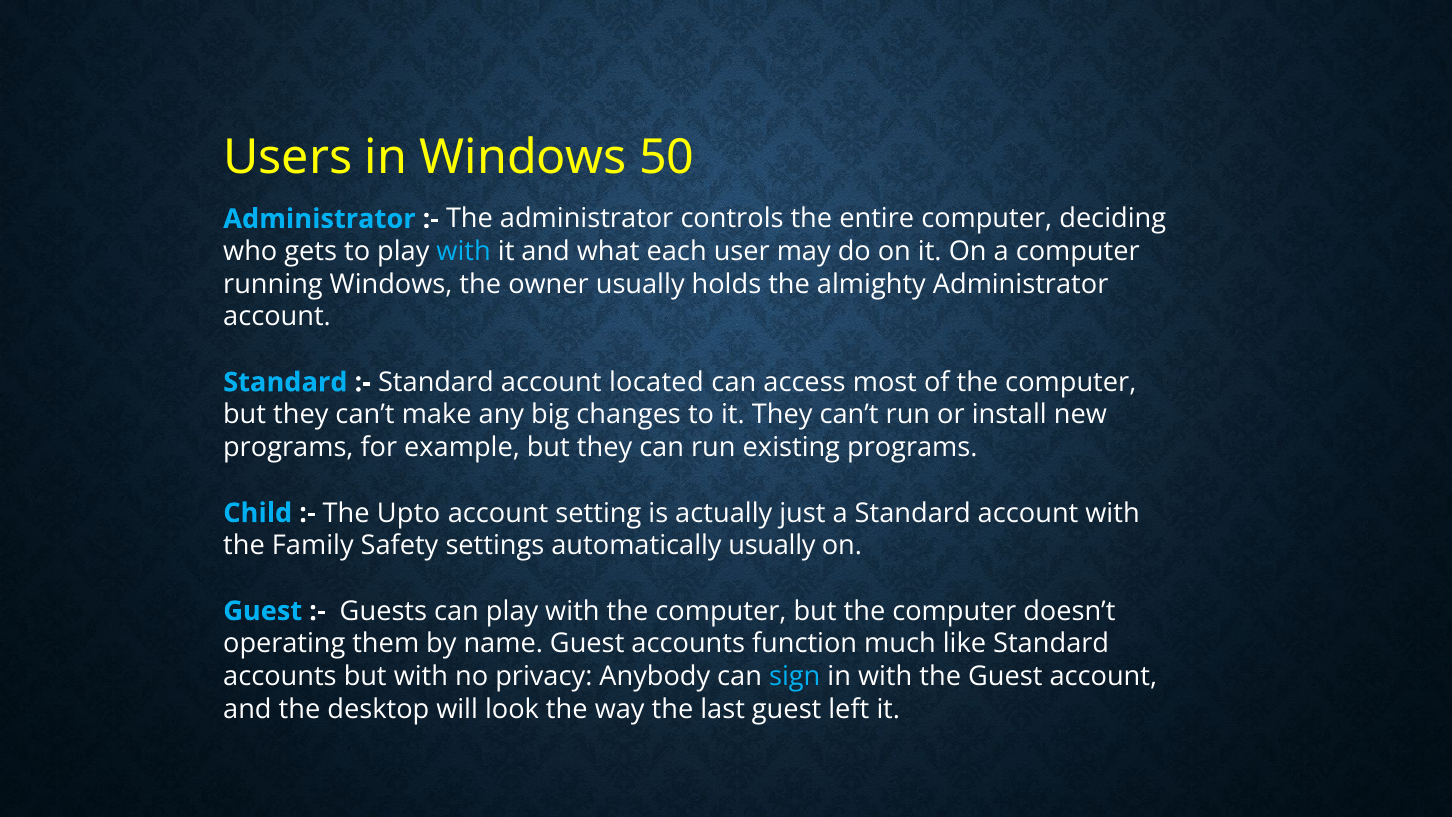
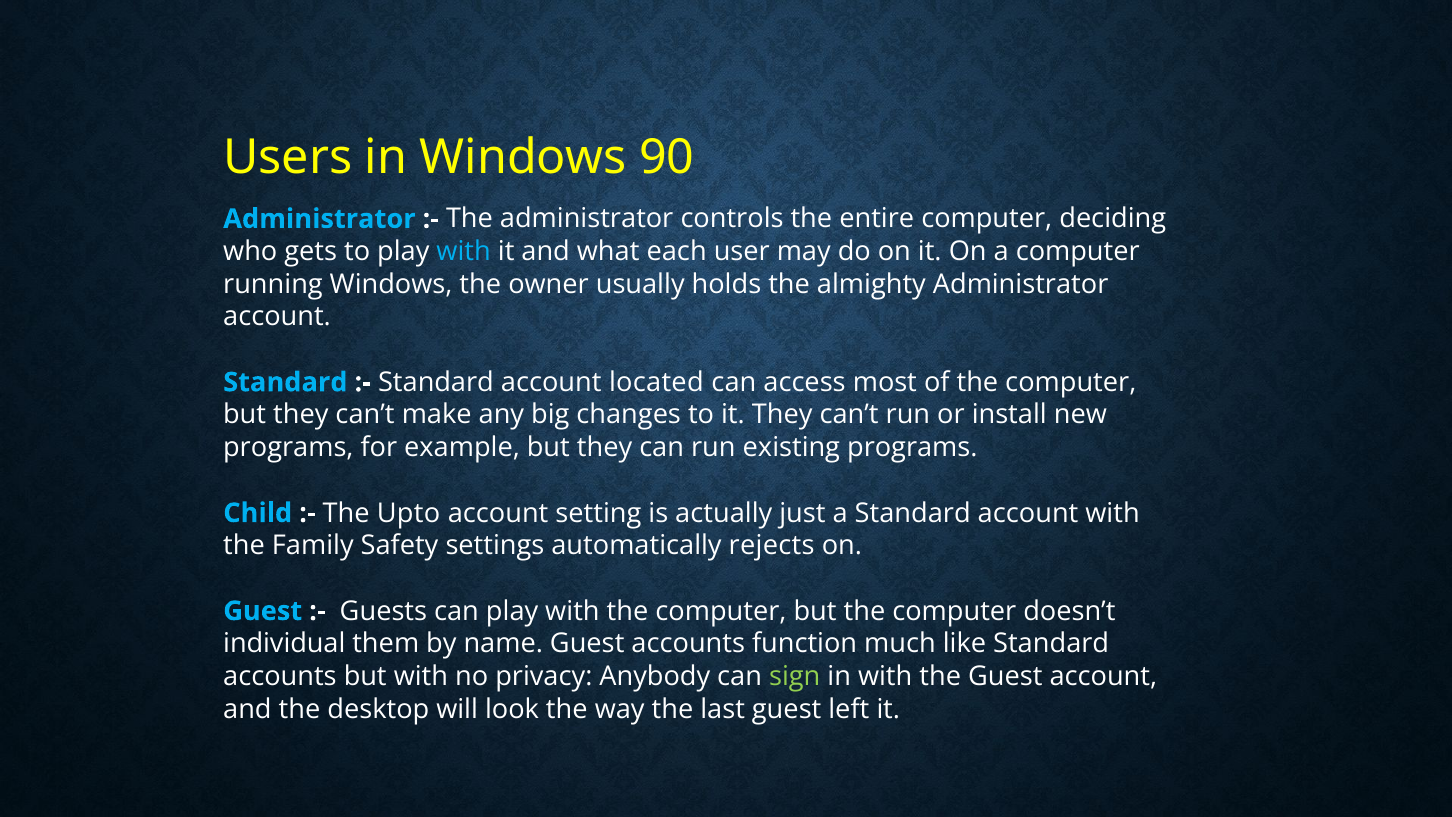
50: 50 -> 90
automatically usually: usually -> rejects
operating: operating -> individual
sign colour: light blue -> light green
